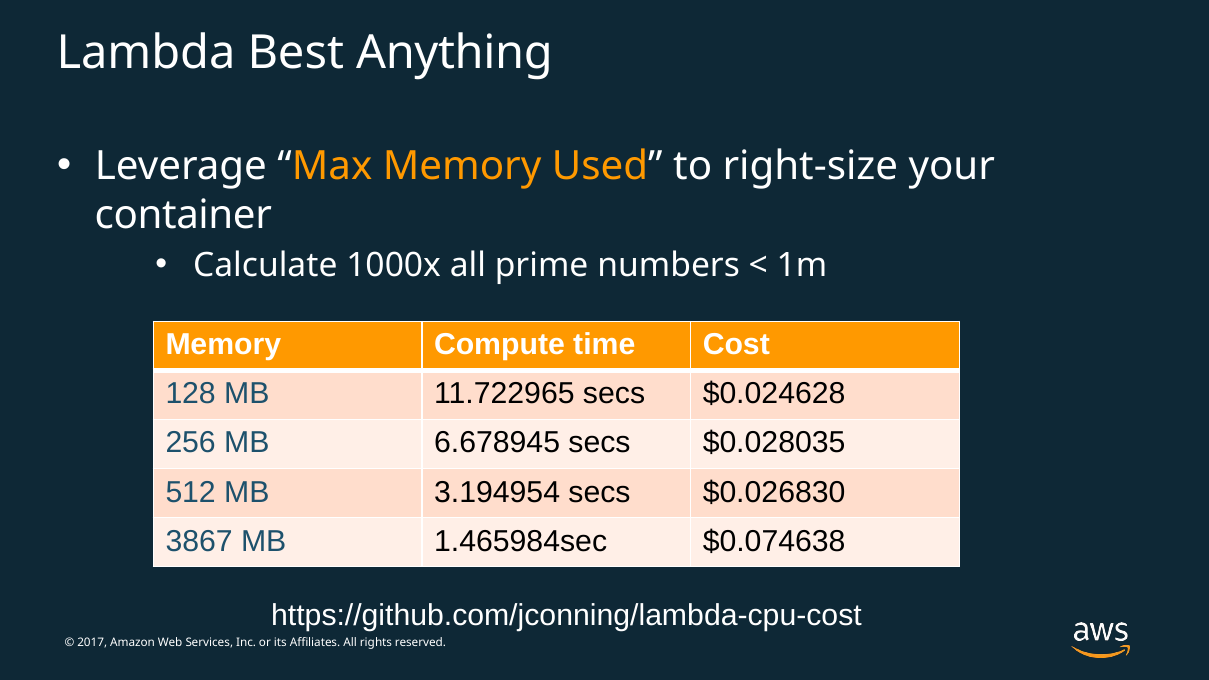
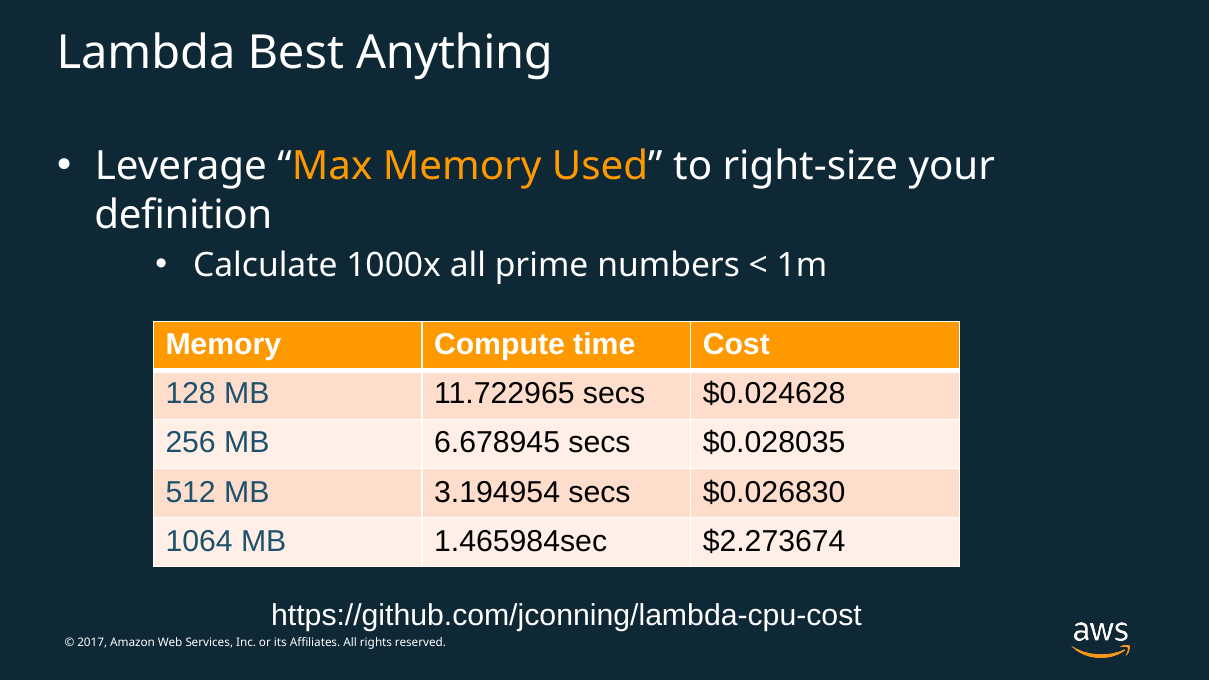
container: container -> definition
3867: 3867 -> 1064
$0.074638: $0.074638 -> $2.273674
